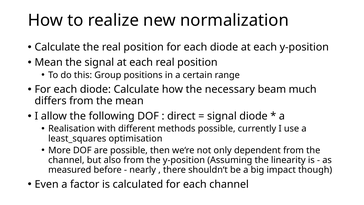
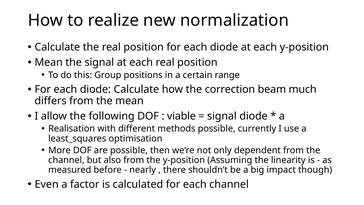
necessary: necessary -> correction
direct: direct -> viable
